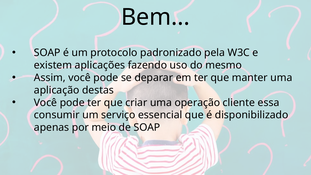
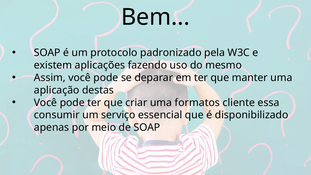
operação: operação -> formatos
